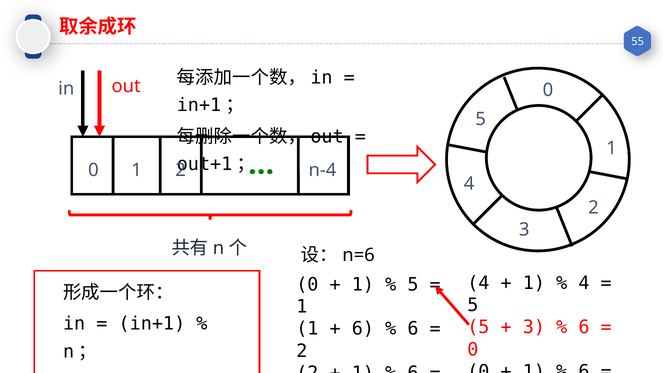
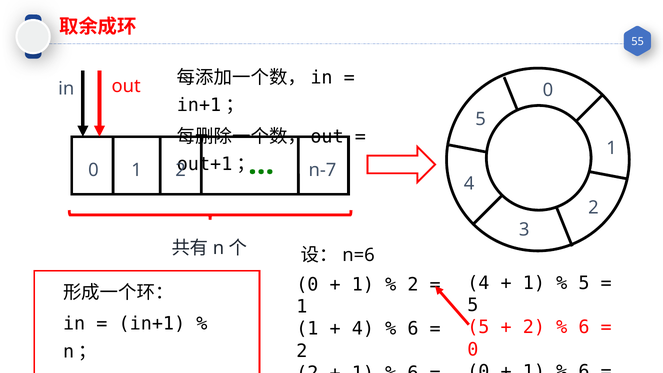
n-4: n-4 -> n-7
4 at (584, 283): 4 -> 5
5 at (413, 285): 5 -> 2
3 at (534, 327): 3 -> 2
6 at (363, 329): 6 -> 4
